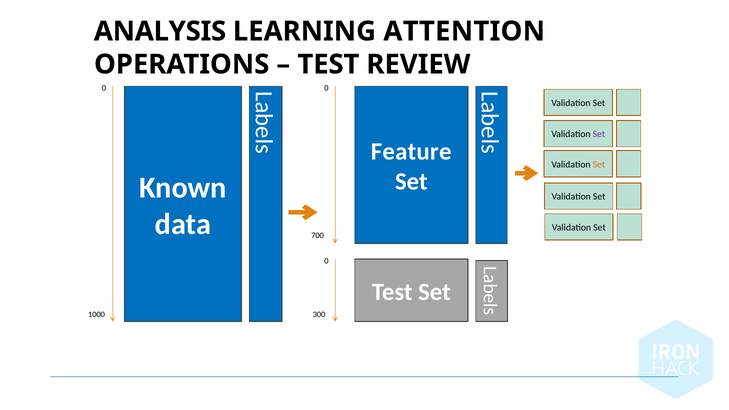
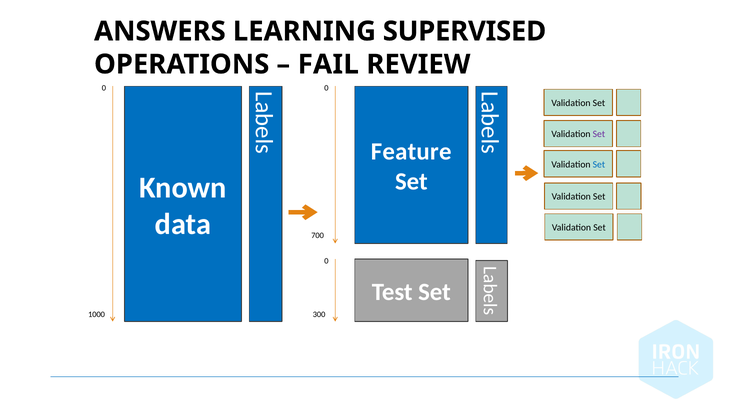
ANALYSIS: ANALYSIS -> ANSWERS
ATTENTION: ATTENTION -> SUPERVISED
TEST at (328, 64): TEST -> FAIL
Set at (599, 165) colour: orange -> blue
